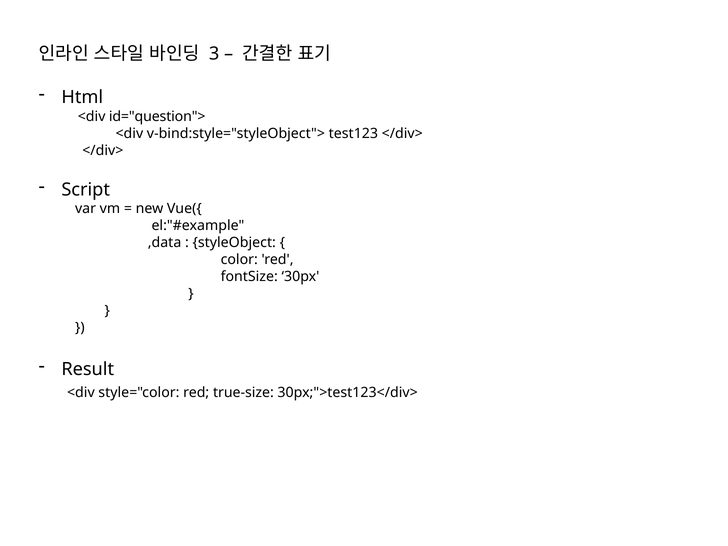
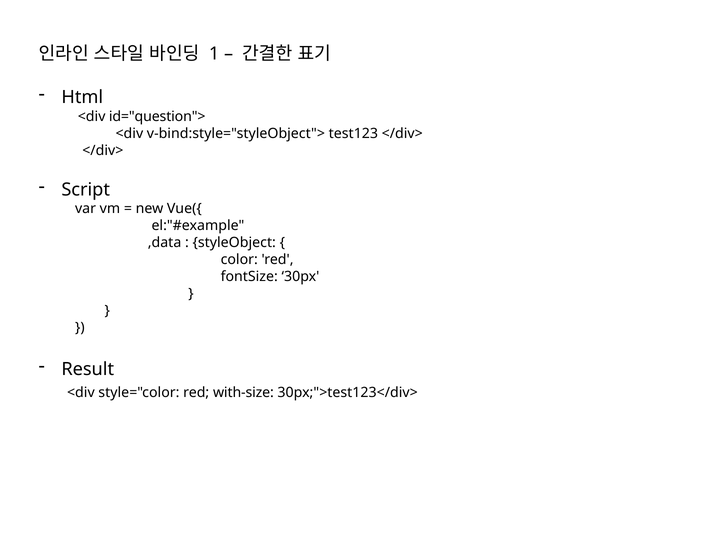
3: 3 -> 1
true-size: true-size -> with-size
